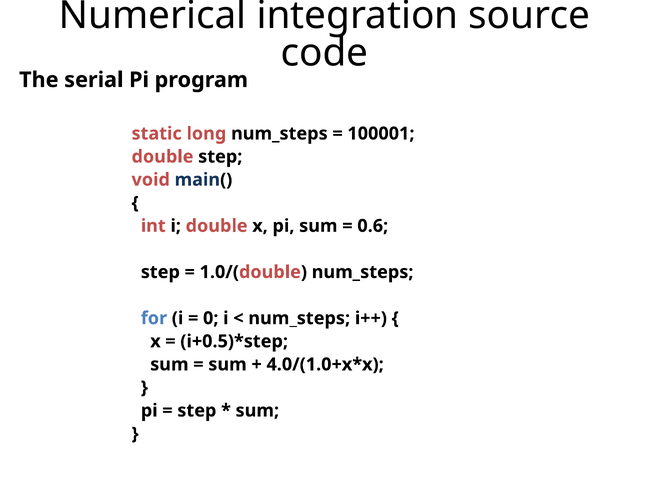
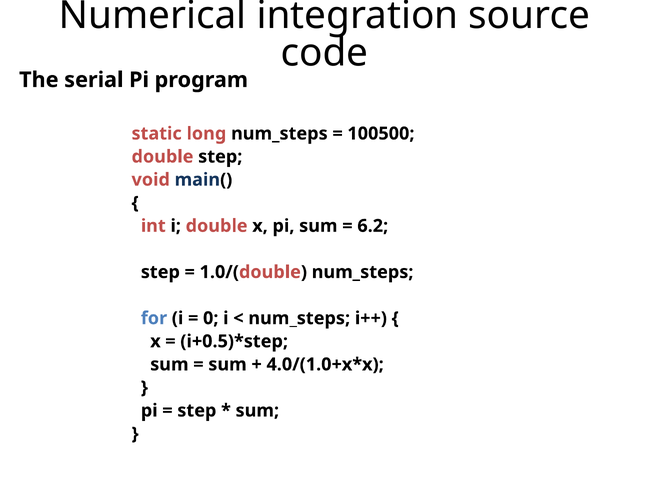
100001: 100001 -> 100500
0.6: 0.6 -> 6.2
